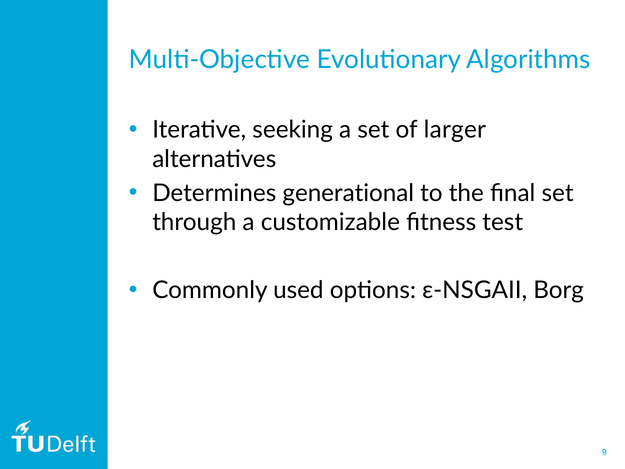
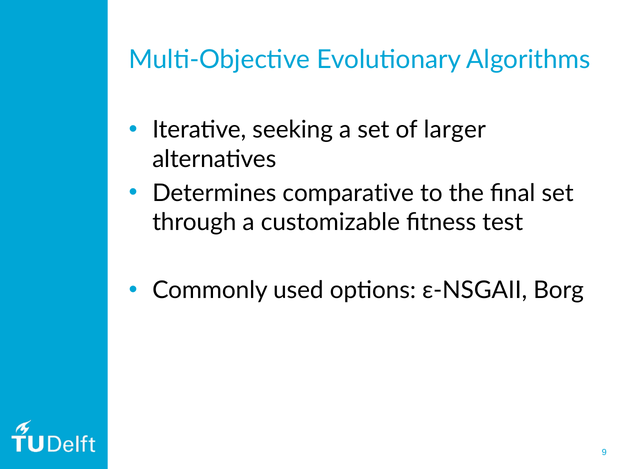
generational: generational -> comparative
